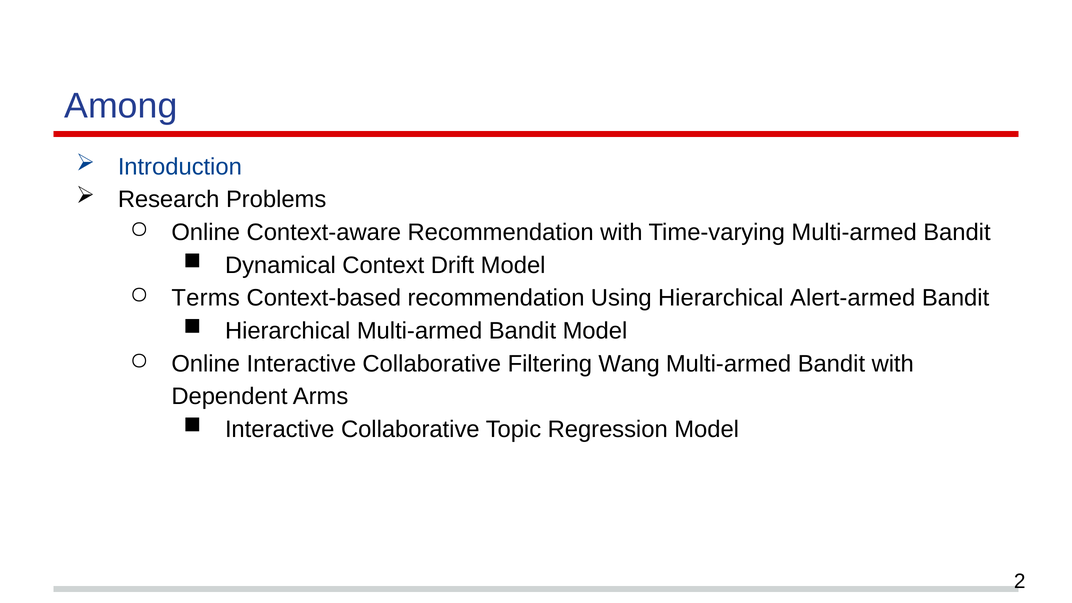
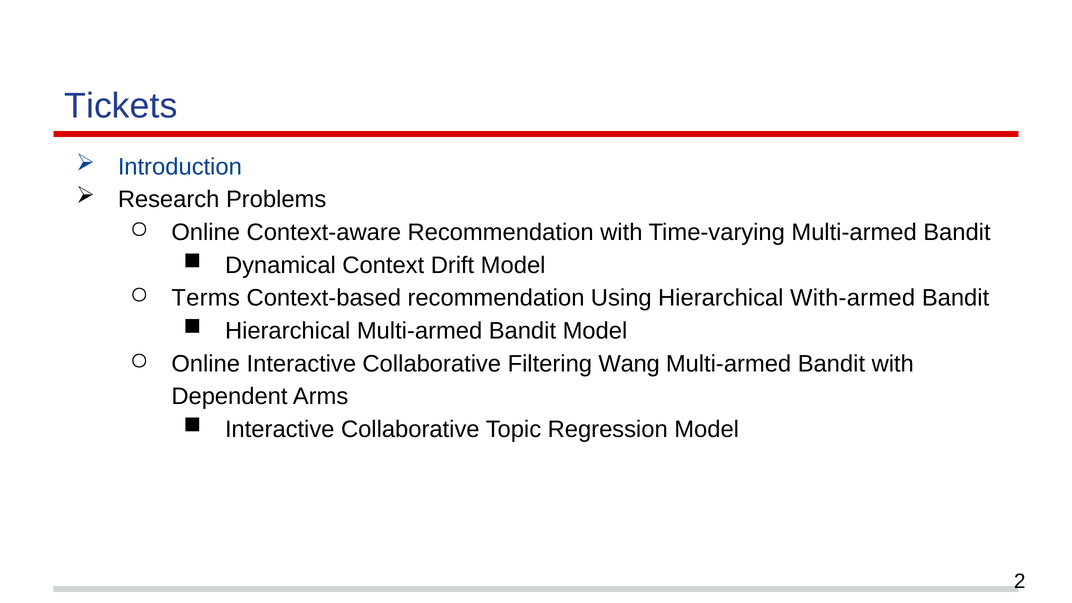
Among: Among -> Tickets
Alert-armed: Alert-armed -> With-armed
